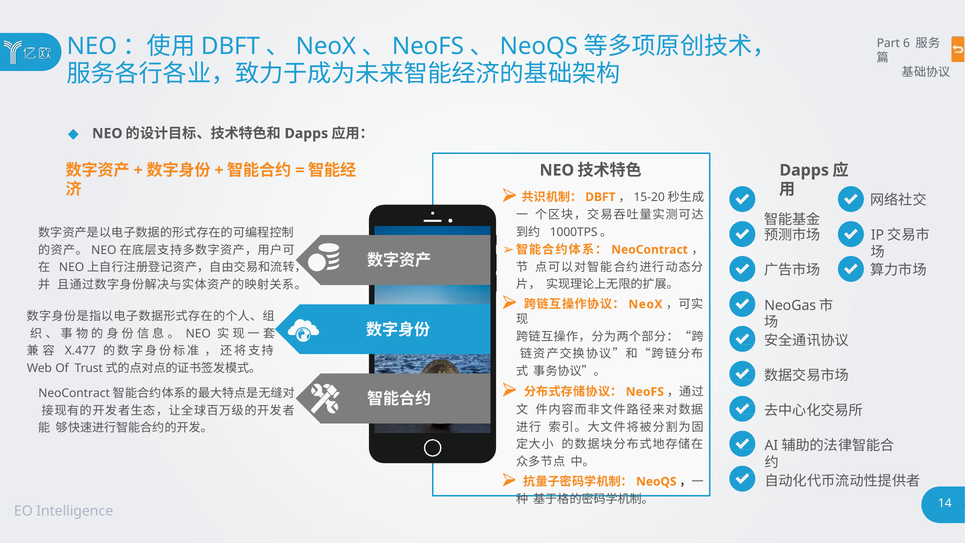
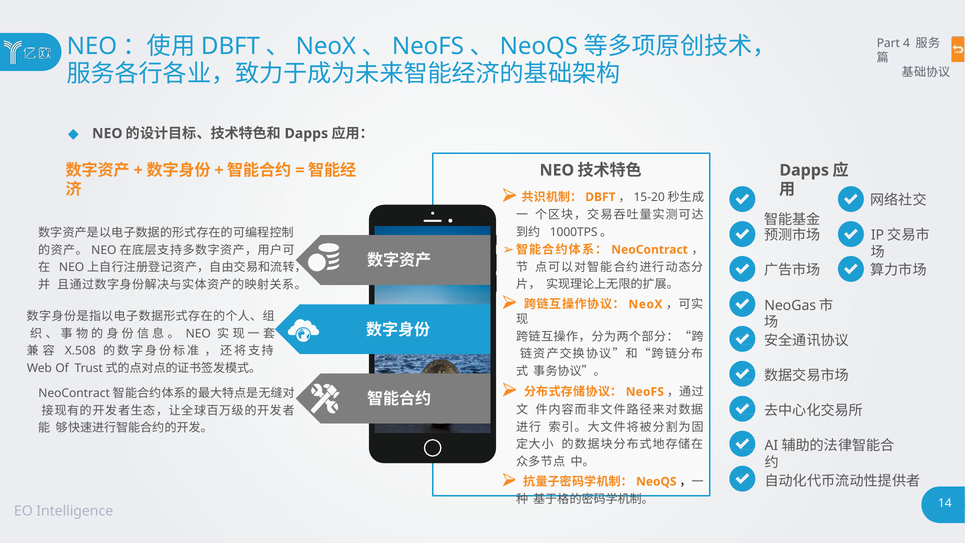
6: 6 -> 4
X.477: X.477 -> X.508
